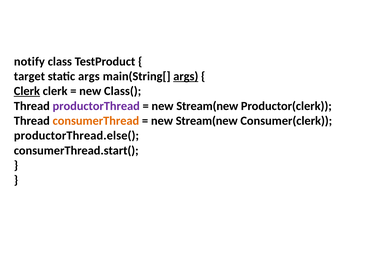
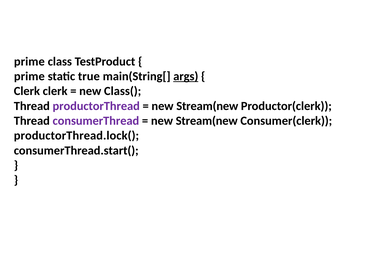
notify at (29, 62): notify -> prime
target at (29, 76): target -> prime
static args: args -> true
Clerk at (27, 91) underline: present -> none
consumerThread colour: orange -> purple
productorThread.else(: productorThread.else( -> productorThread.lock(
